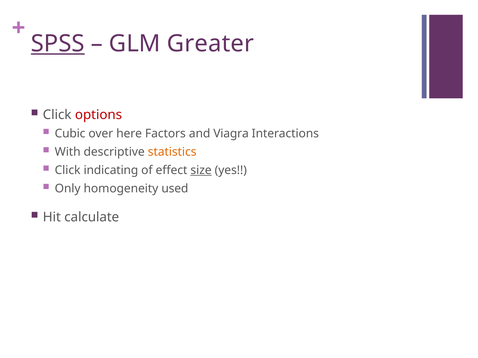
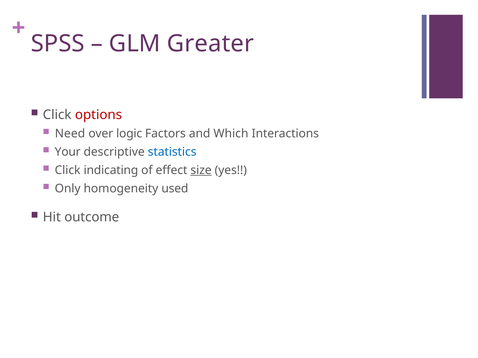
SPSS underline: present -> none
Cubic: Cubic -> Need
here: here -> logic
Viagra: Viagra -> Which
With: With -> Your
statistics colour: orange -> blue
calculate: calculate -> outcome
